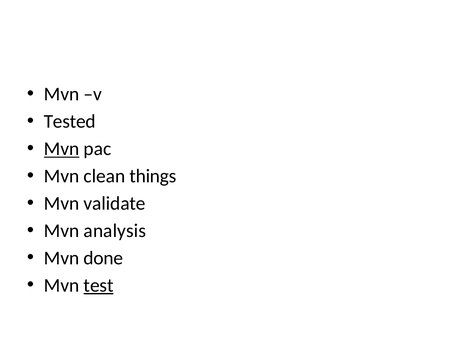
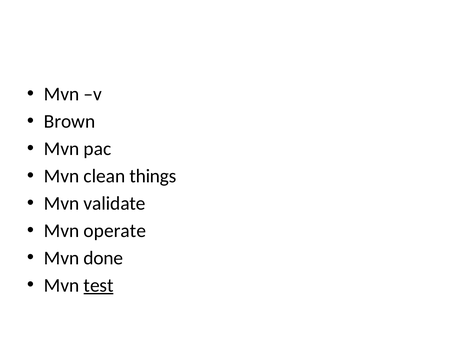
Tested: Tested -> Brown
Mvn at (62, 149) underline: present -> none
analysis: analysis -> operate
